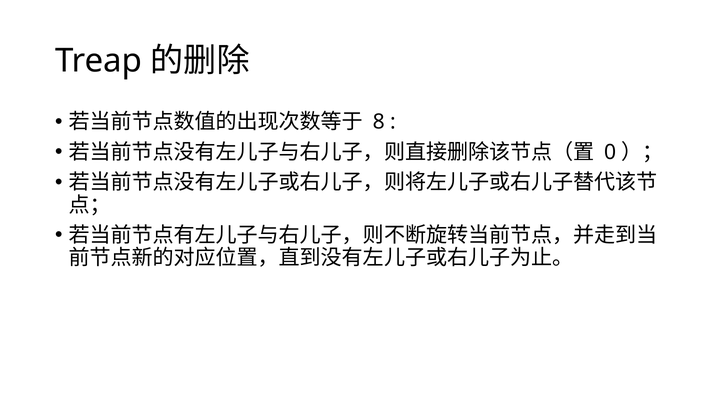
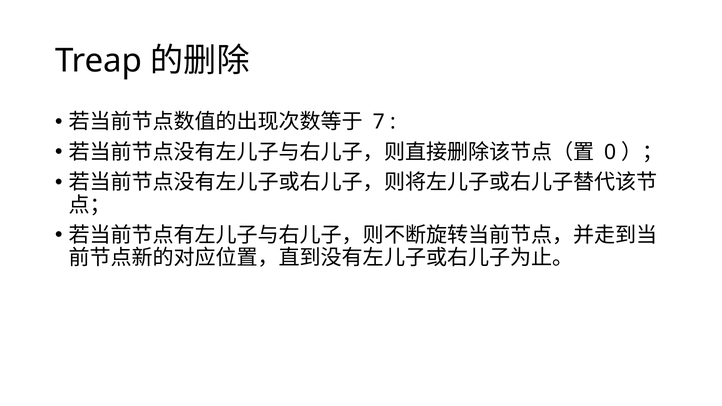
8: 8 -> 7
